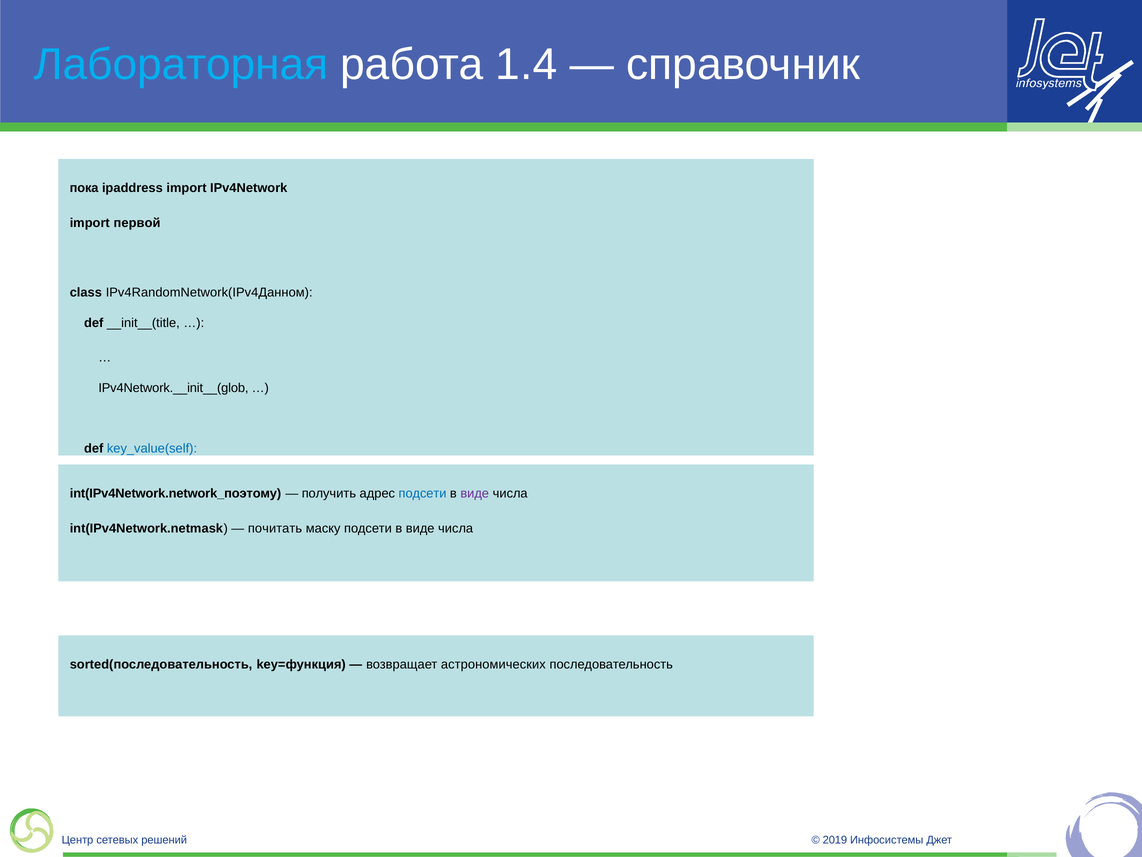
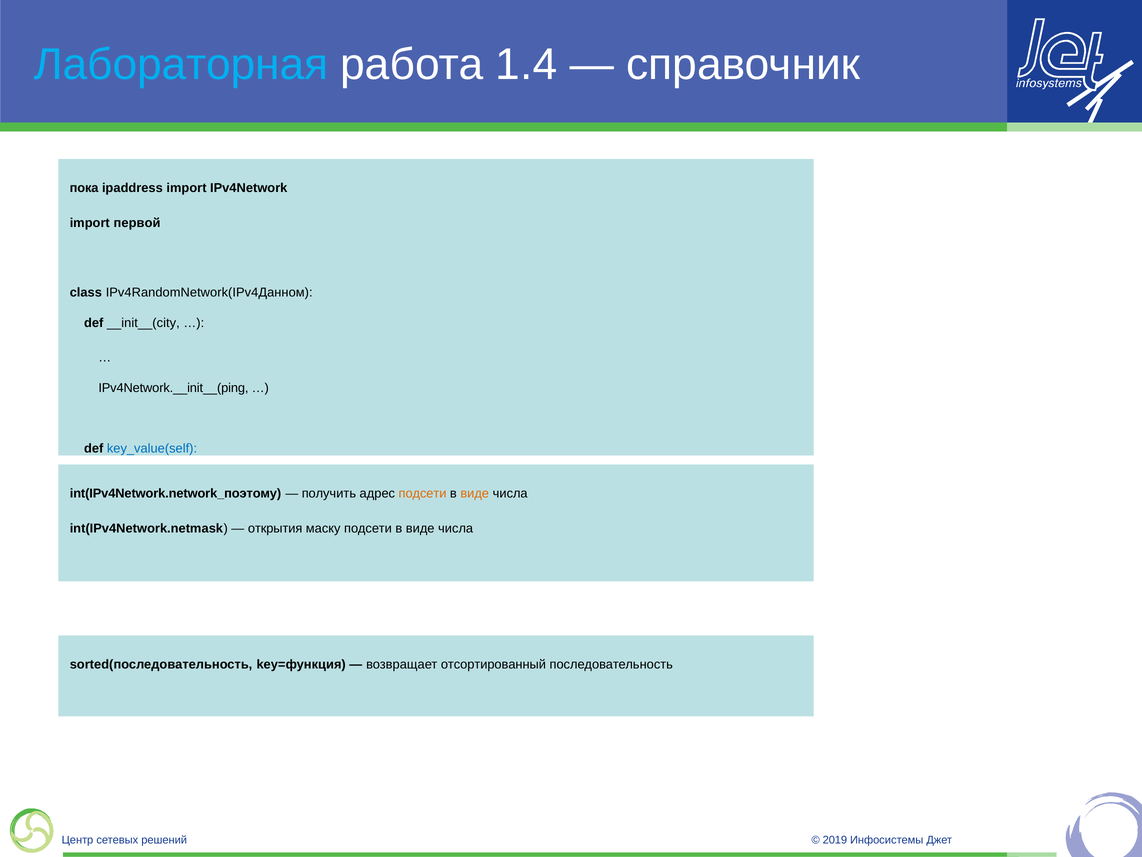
__init__(title: __init__(title -> __init__(city
IPv4Network.__init__(glob: IPv4Network.__init__(glob -> IPv4Network.__init__(ping
подсети at (423, 493) colour: blue -> orange
виде at (475, 493) colour: purple -> orange
почитать: почитать -> открытия
астрономических: астрономических -> отсортированный
